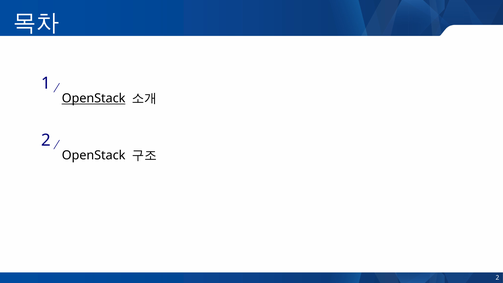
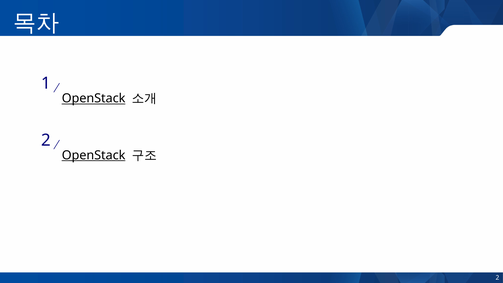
OpenStack at (94, 155) underline: none -> present
